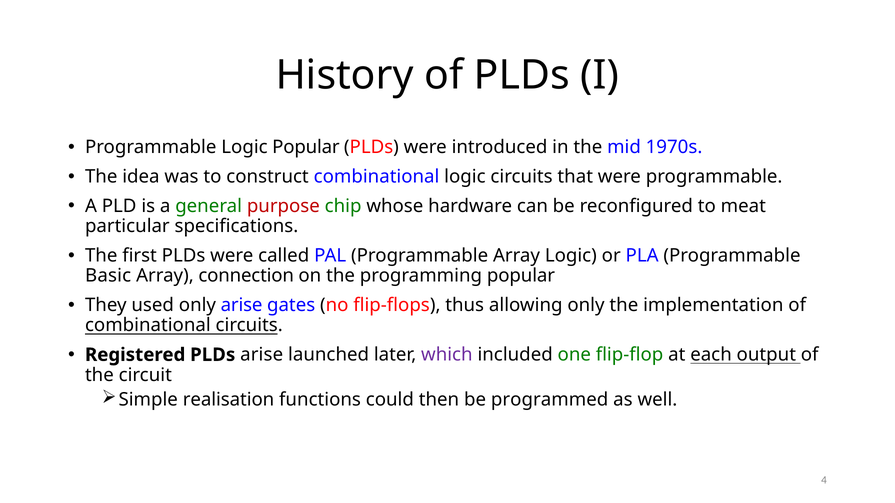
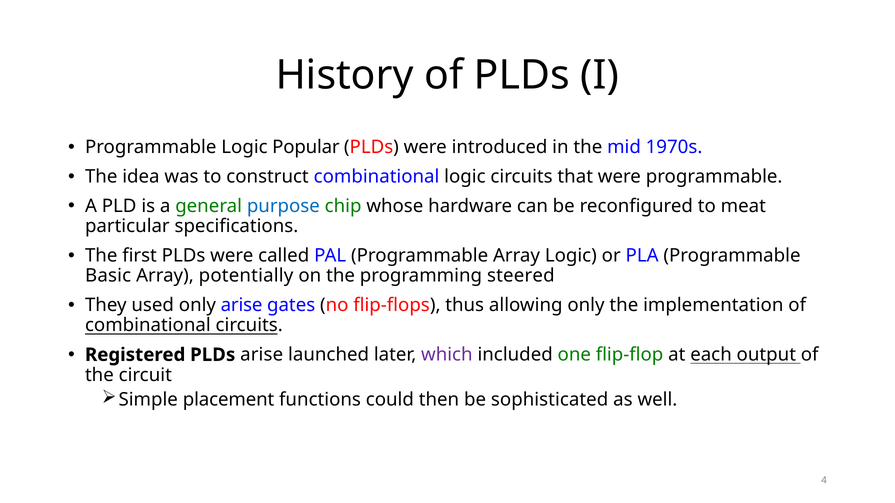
purpose colour: red -> blue
connection: connection -> potentially
programming popular: popular -> steered
realisation: realisation -> placement
programmed: programmed -> sophisticated
